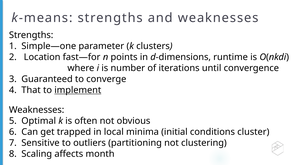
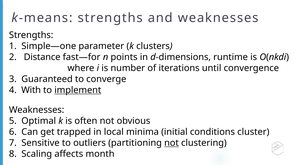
Location: Location -> Distance
That: That -> With
not at (171, 143) underline: none -> present
